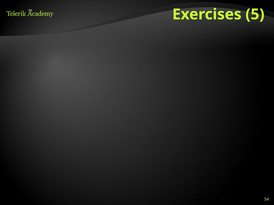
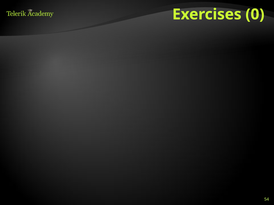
5: 5 -> 0
